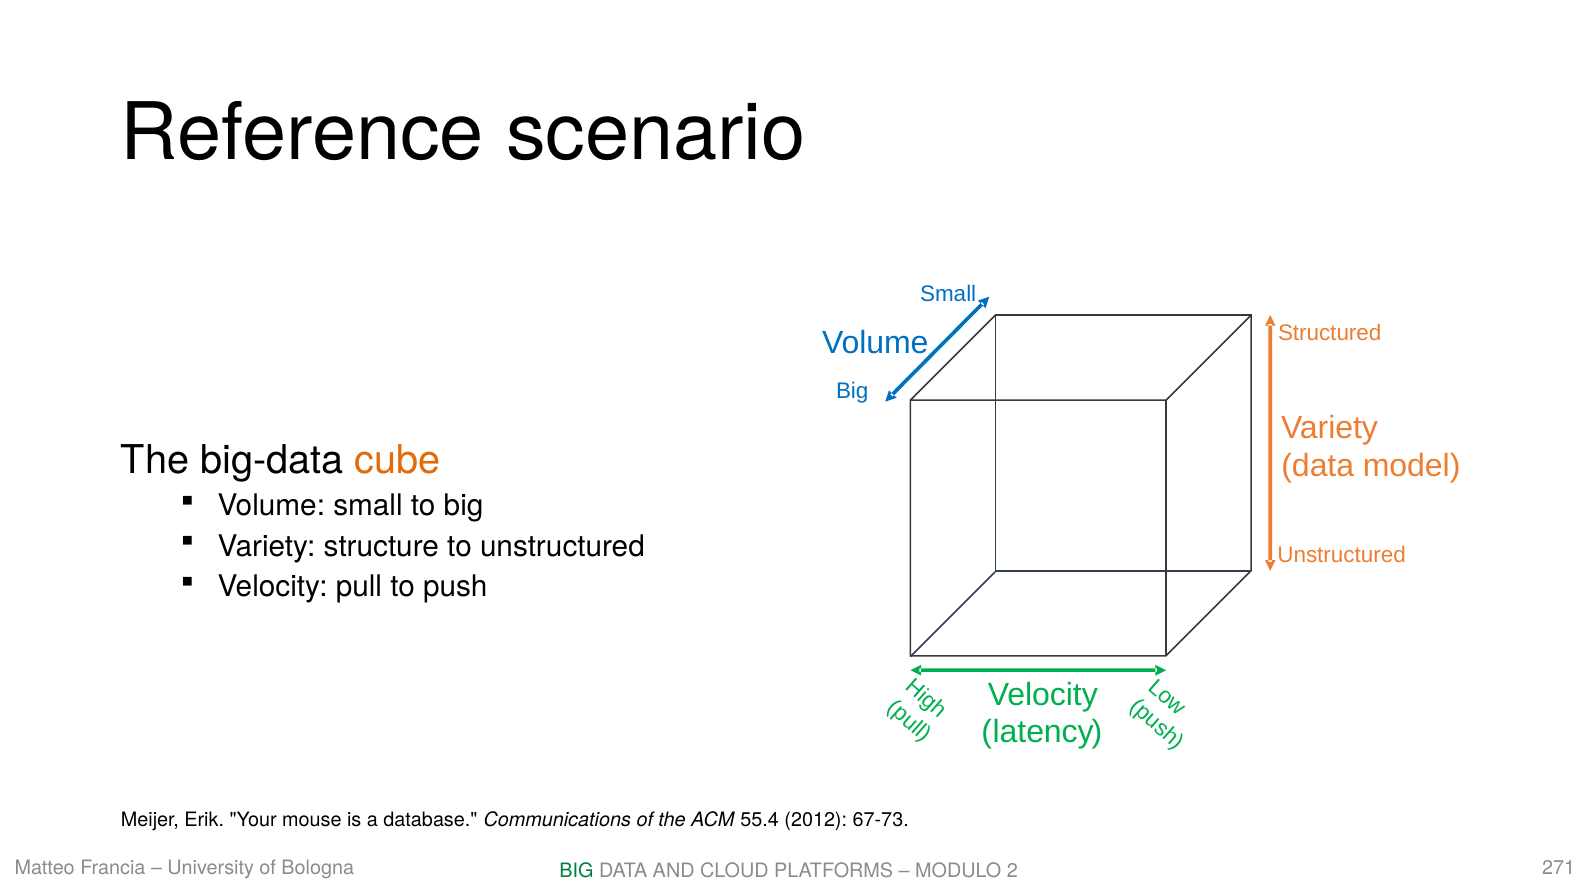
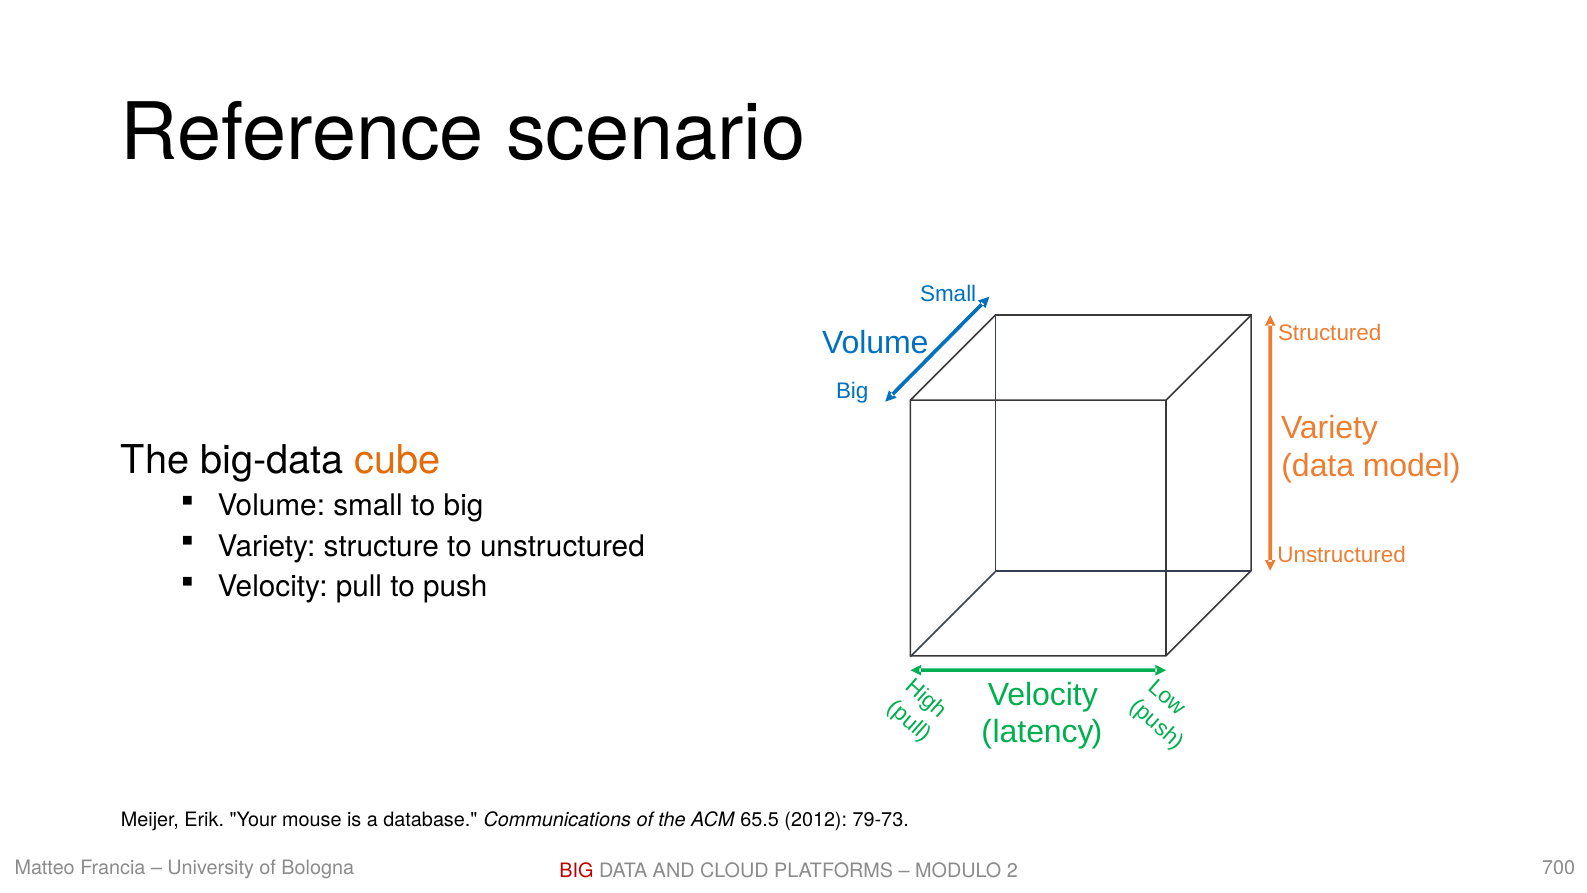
55.4: 55.4 -> 65.5
67-73: 67-73 -> 79-73
271: 271 -> 700
BIG at (576, 870) colour: green -> red
